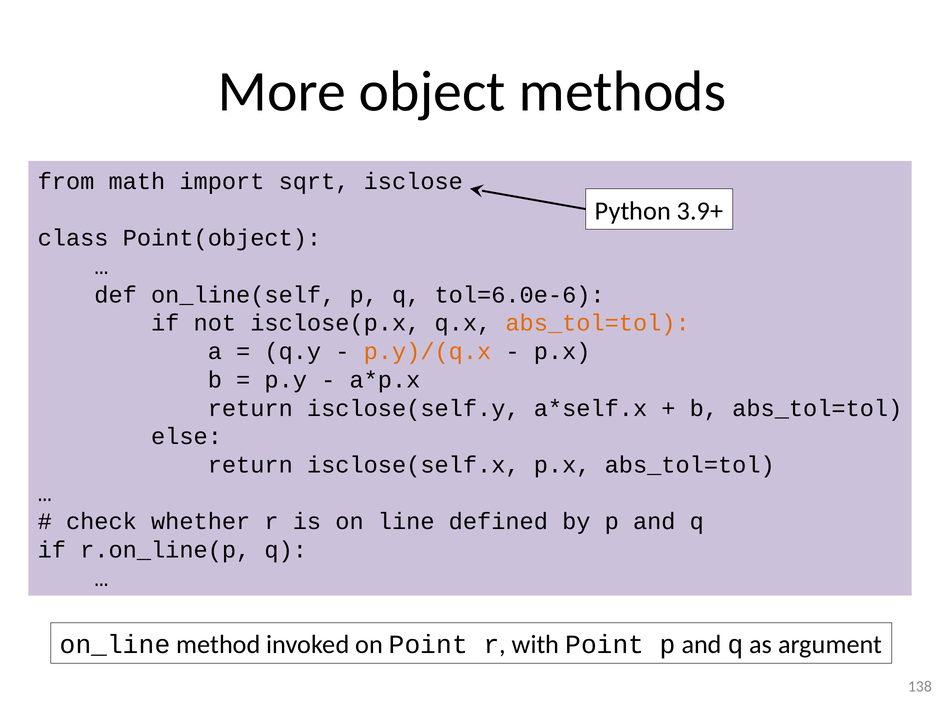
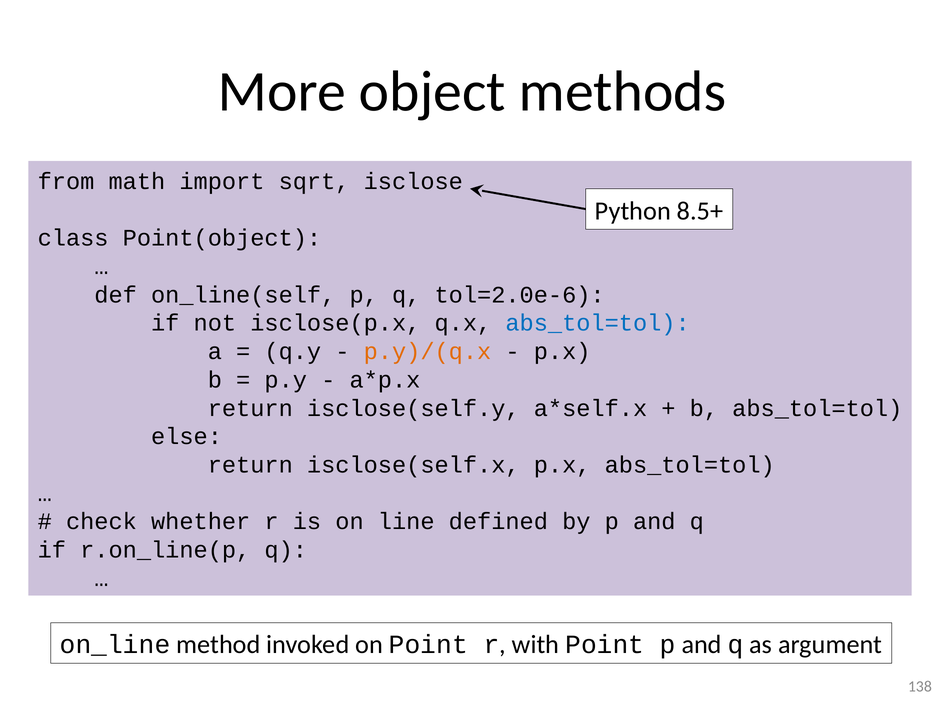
3.9+: 3.9+ -> 8.5+
tol=6.0e-6: tol=6.0e-6 -> tol=2.0e-6
abs_tol=tol at (598, 323) colour: orange -> blue
